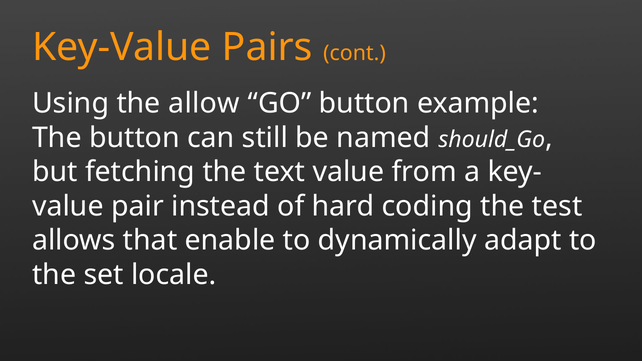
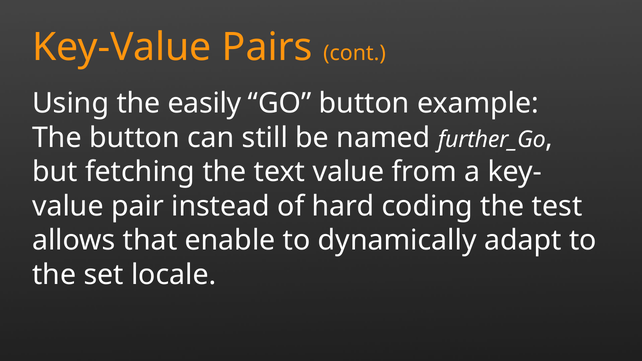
allow: allow -> easily
should_Go: should_Go -> further_Go
